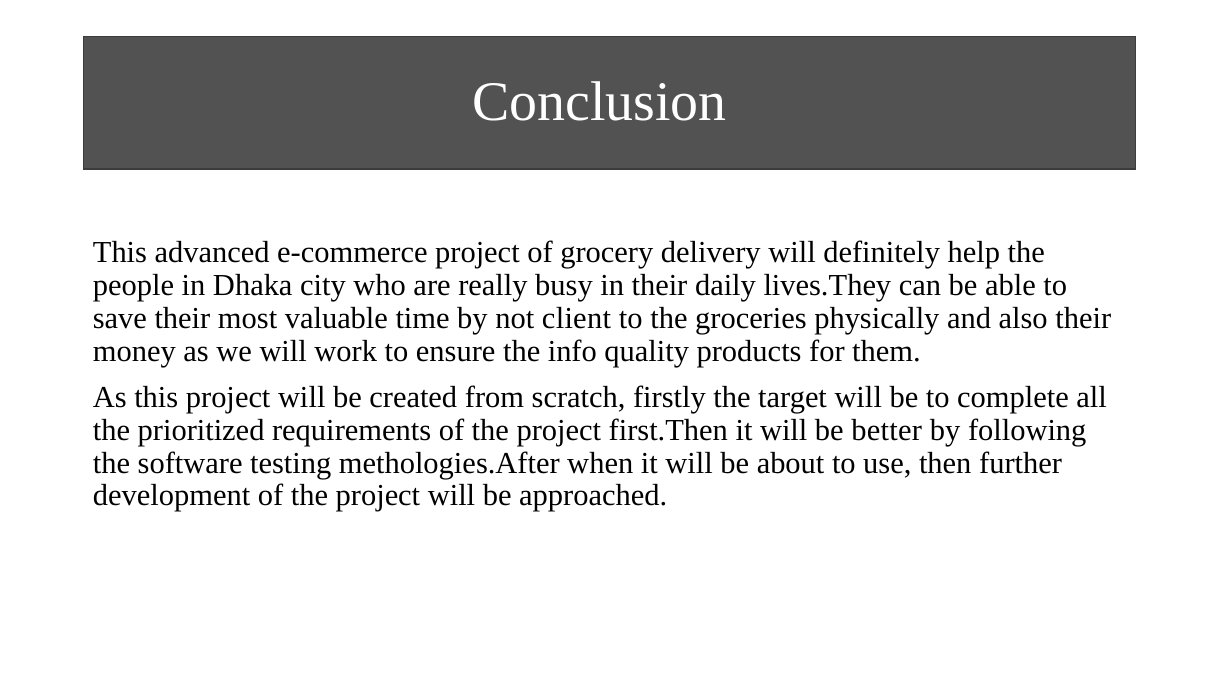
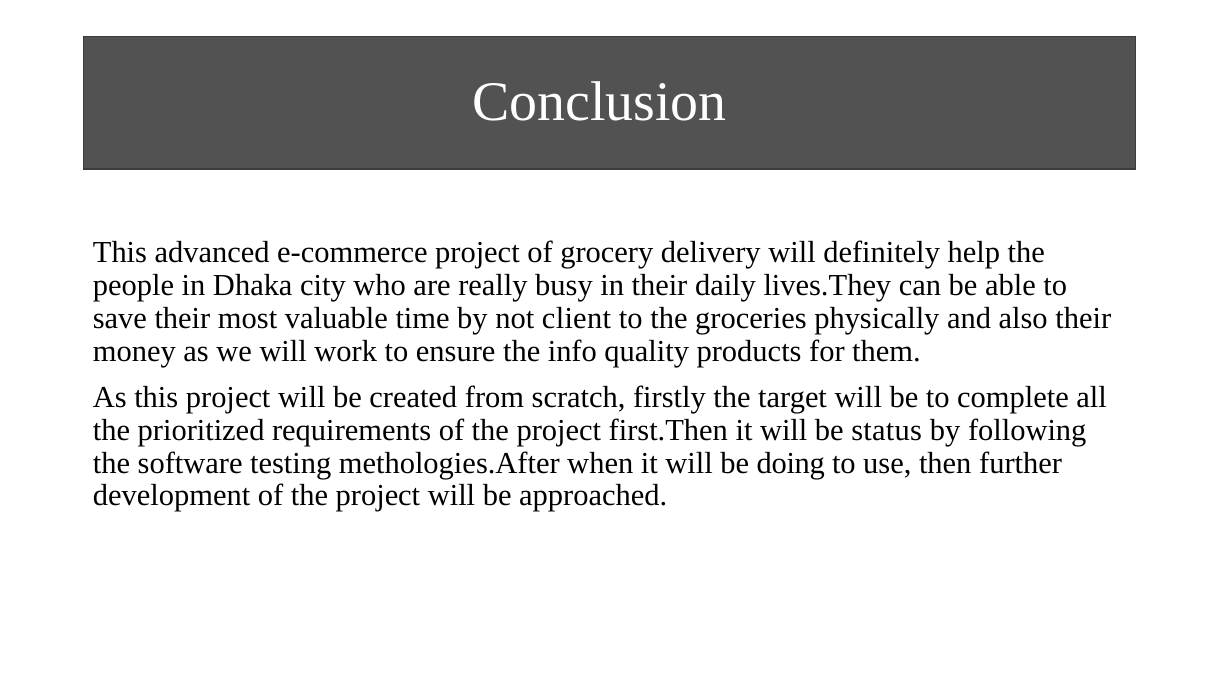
better: better -> status
about: about -> doing
